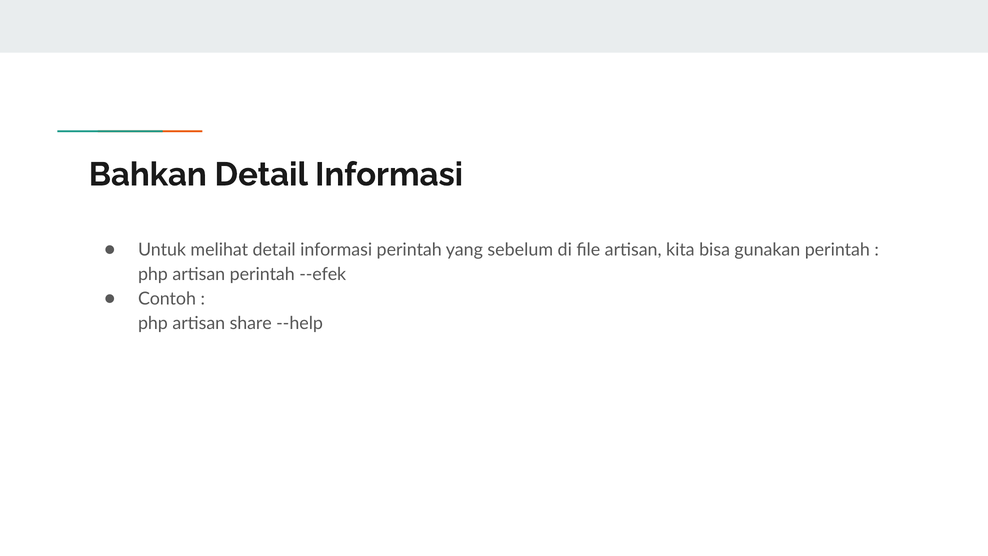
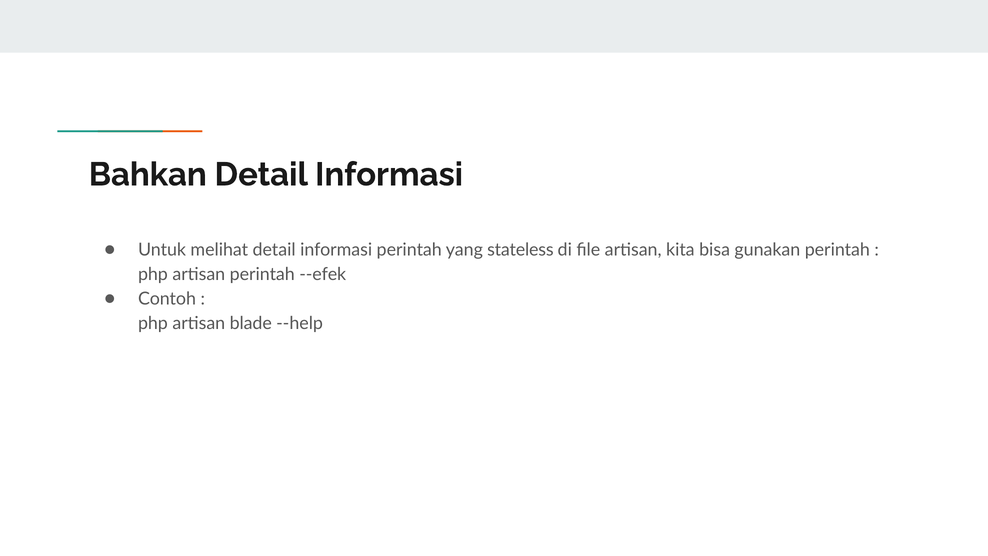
sebelum: sebelum -> stateless
share: share -> blade
